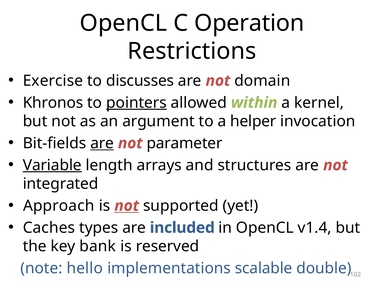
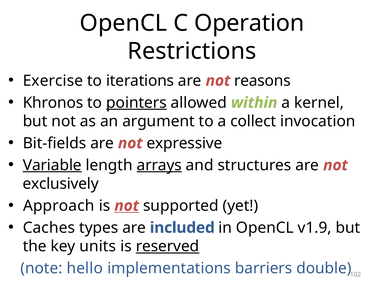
discusses: discusses -> iterations
domain: domain -> reasons
helper: helper -> collect
are at (102, 143) underline: present -> none
parameter: parameter -> expressive
arrays underline: none -> present
integrated: integrated -> exclusively
v1.4: v1.4 -> v1.9
bank: bank -> units
reserved underline: none -> present
scalable: scalable -> barriers
